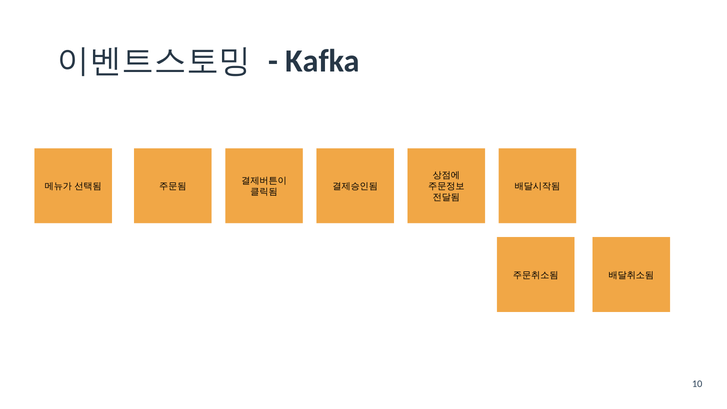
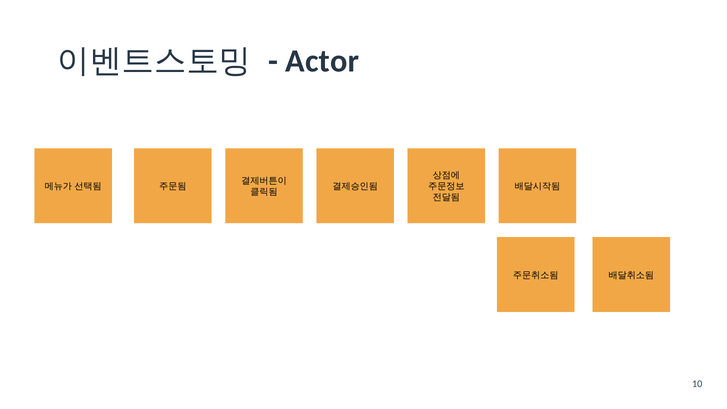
Kafka: Kafka -> Actor
